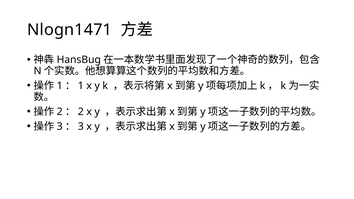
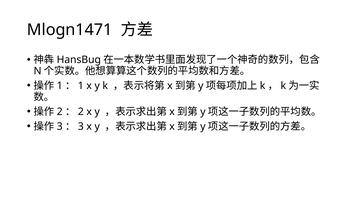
Nlogn1471: Nlogn1471 -> Mlogn1471
